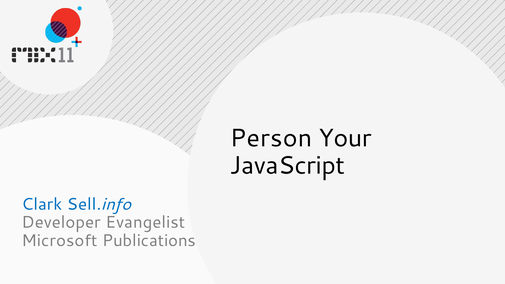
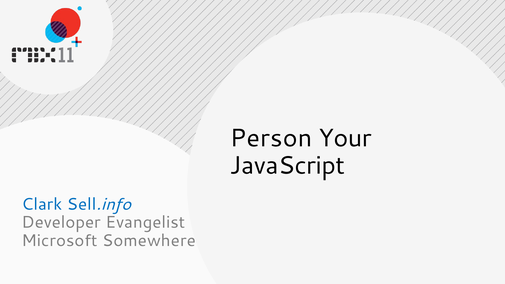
Publications: Publications -> Somewhere
